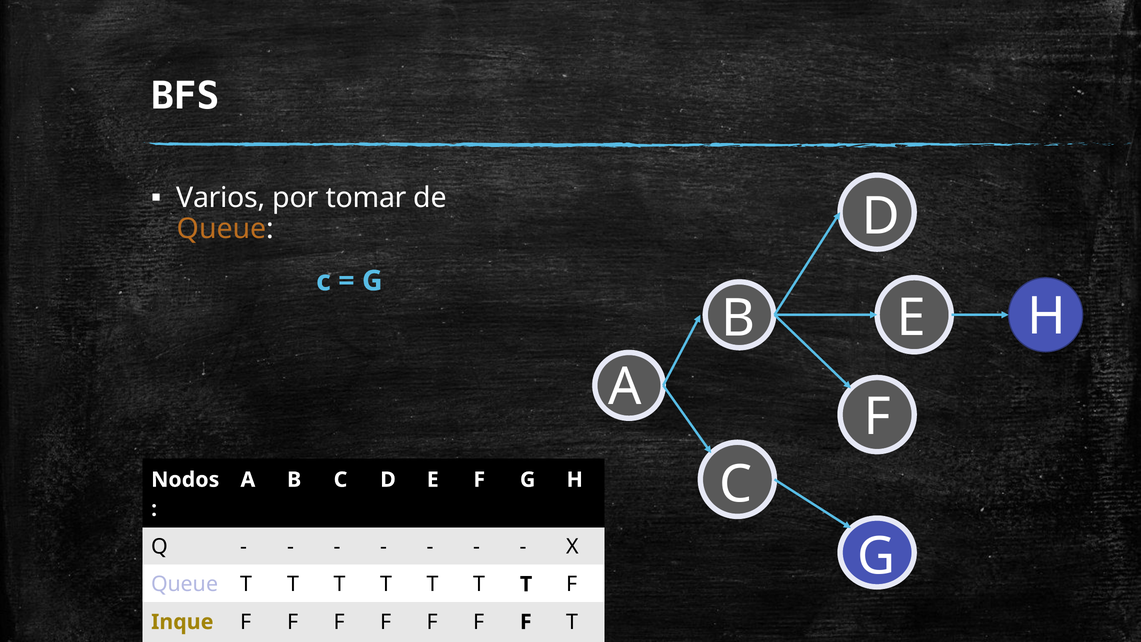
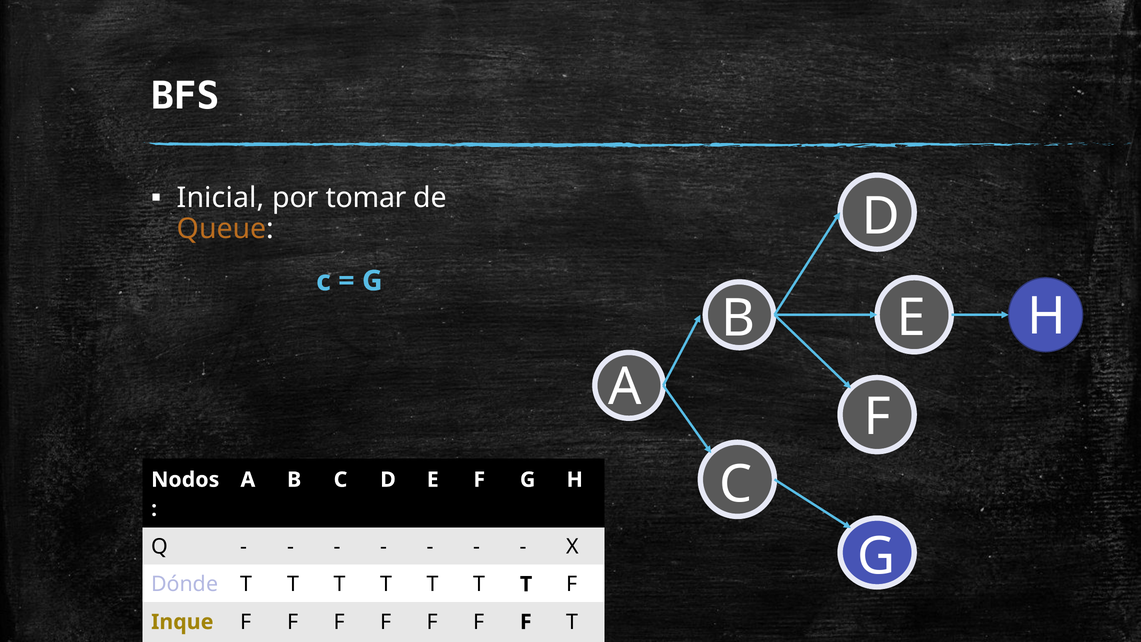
Varios: Varios -> Inicial
Queue at (185, 584): Queue -> Dónde
